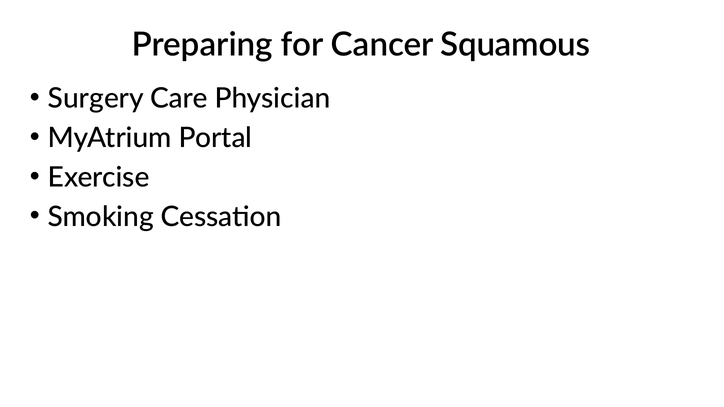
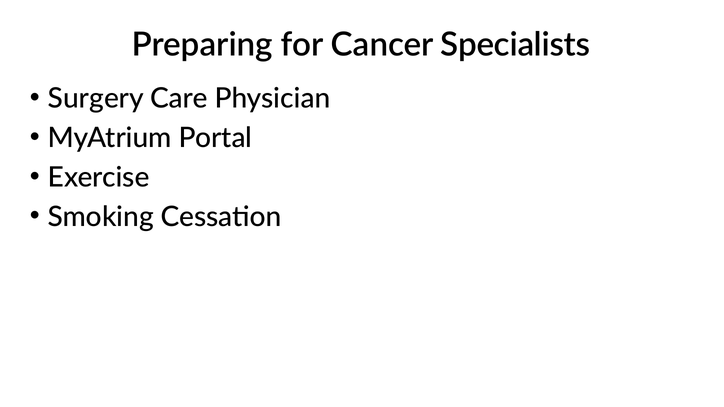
Squamous: Squamous -> Specialists
